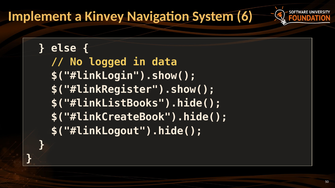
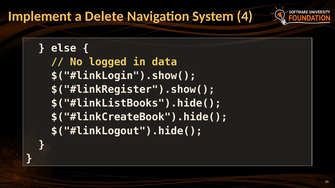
Kinvey: Kinvey -> Delete
6: 6 -> 4
